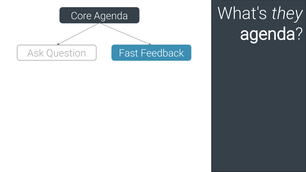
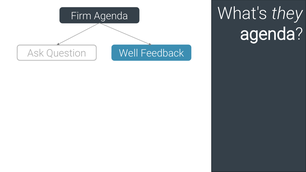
Core: Core -> Firm
Fast: Fast -> Well
